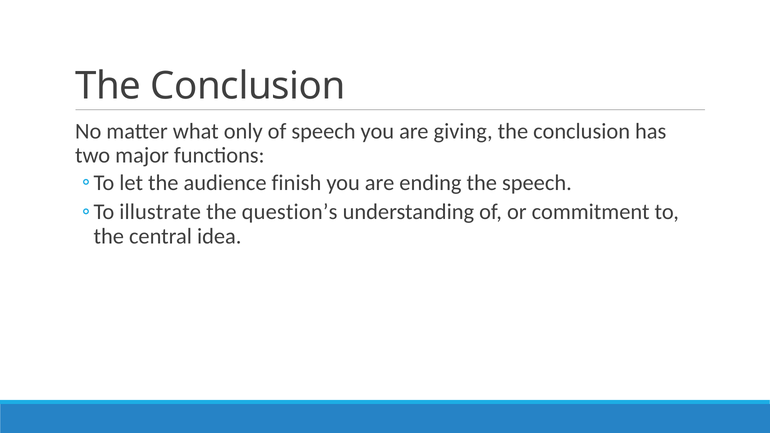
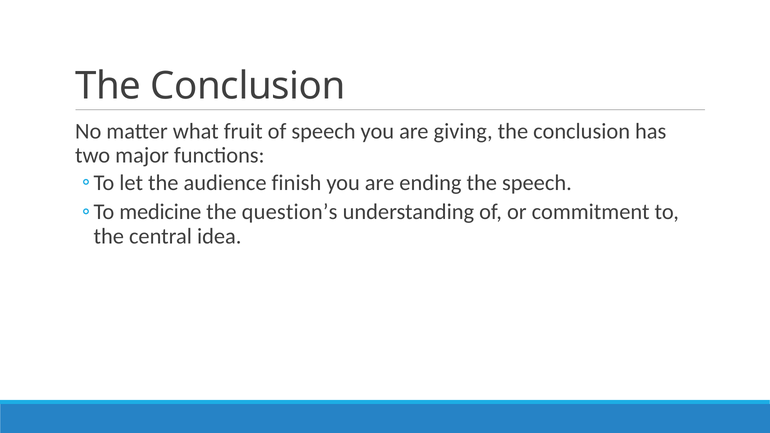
only: only -> fruit
illustrate: illustrate -> medicine
